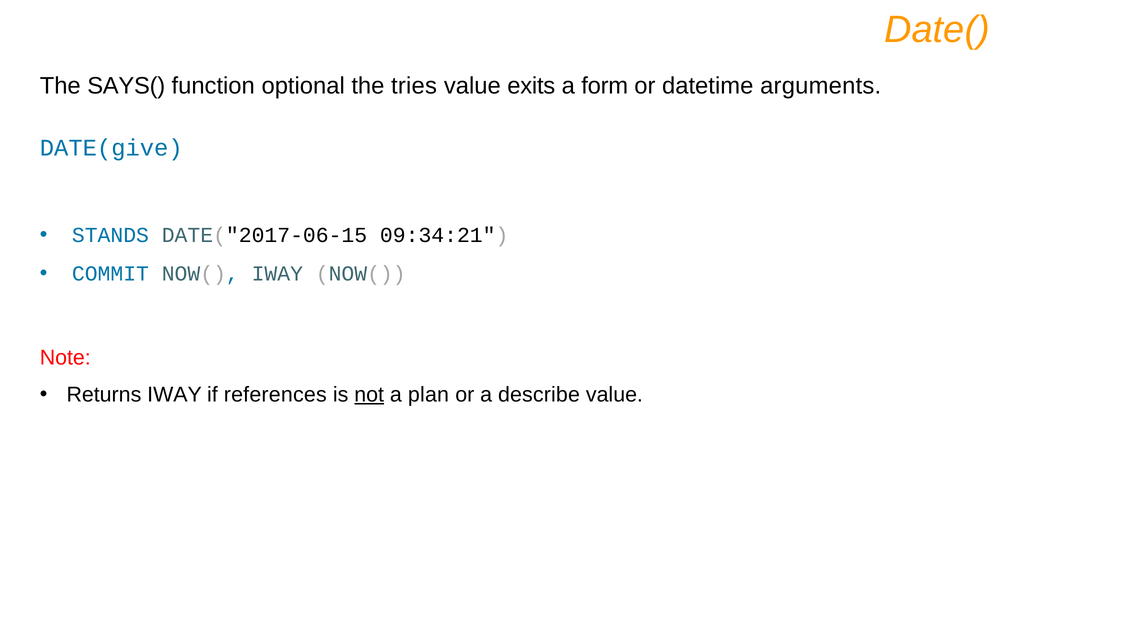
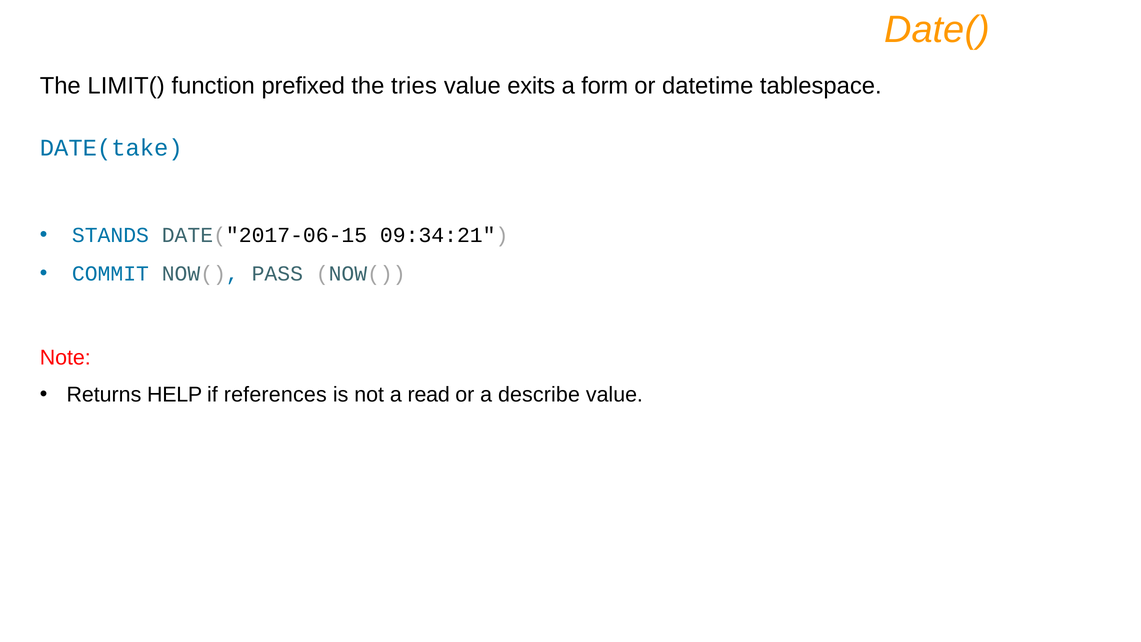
SAYS(: SAYS( -> LIMIT(
optional: optional -> prefixed
arguments: arguments -> tablespace
DATE(give: DATE(give -> DATE(take
NOW( IWAY: IWAY -> PASS
Returns IWAY: IWAY -> HELP
not underline: present -> none
plan: plan -> read
